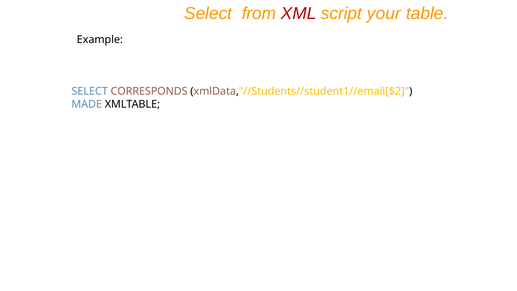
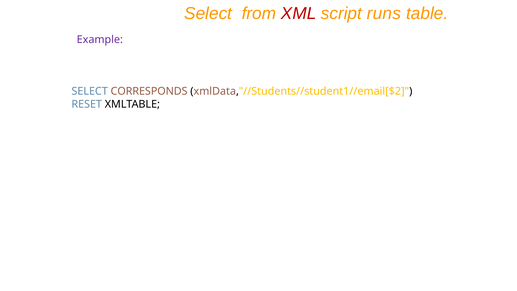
your: your -> runs
Example colour: black -> purple
MADE: MADE -> RESET
